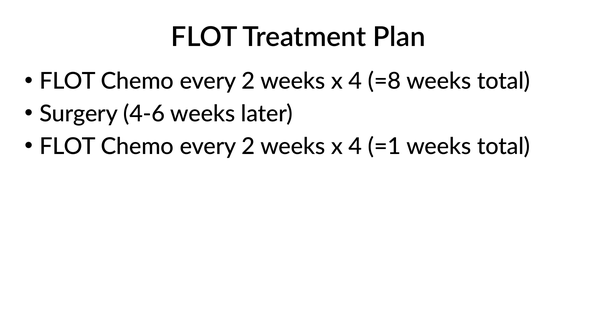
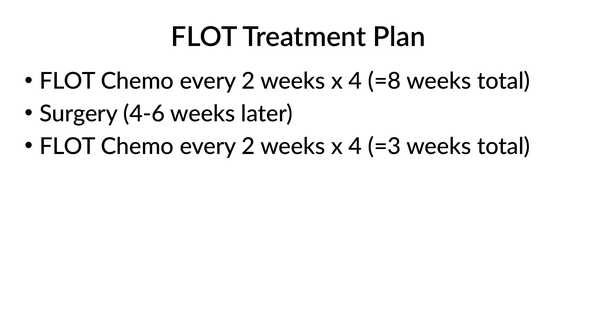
=1: =1 -> =3
